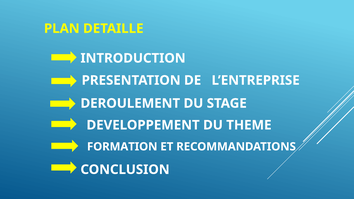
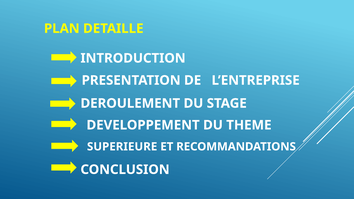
FORMATION: FORMATION -> SUPERIEURE
